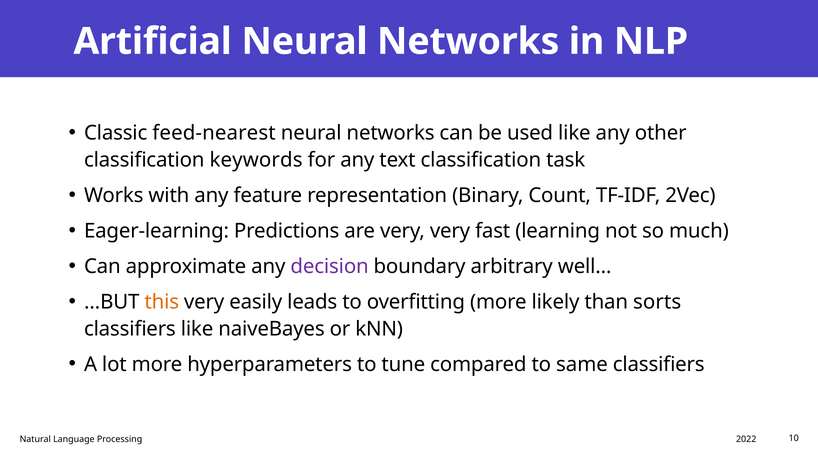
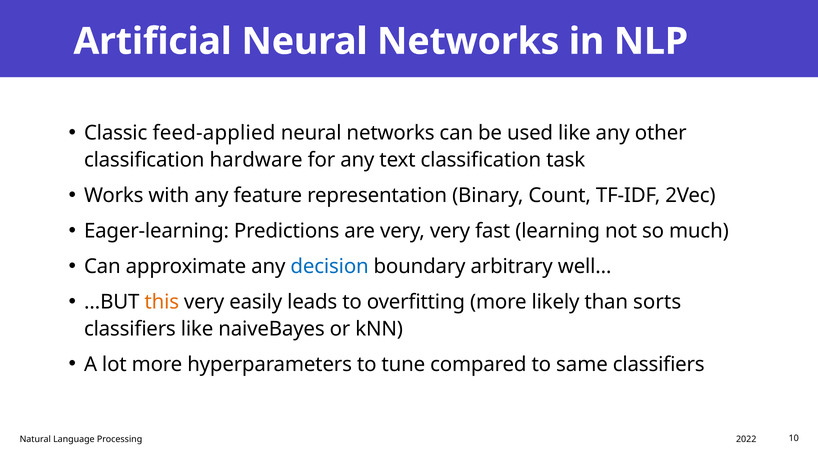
feed-nearest: feed-nearest -> feed-applied
keywords: keywords -> hardware
decision colour: purple -> blue
